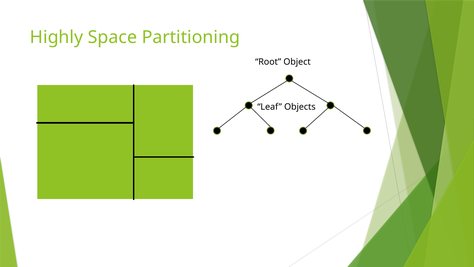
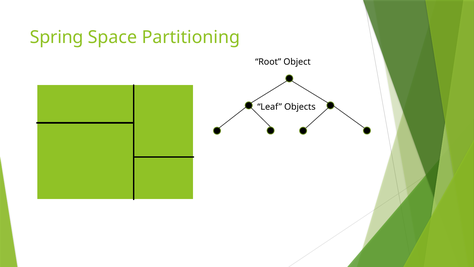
Highly: Highly -> Spring
